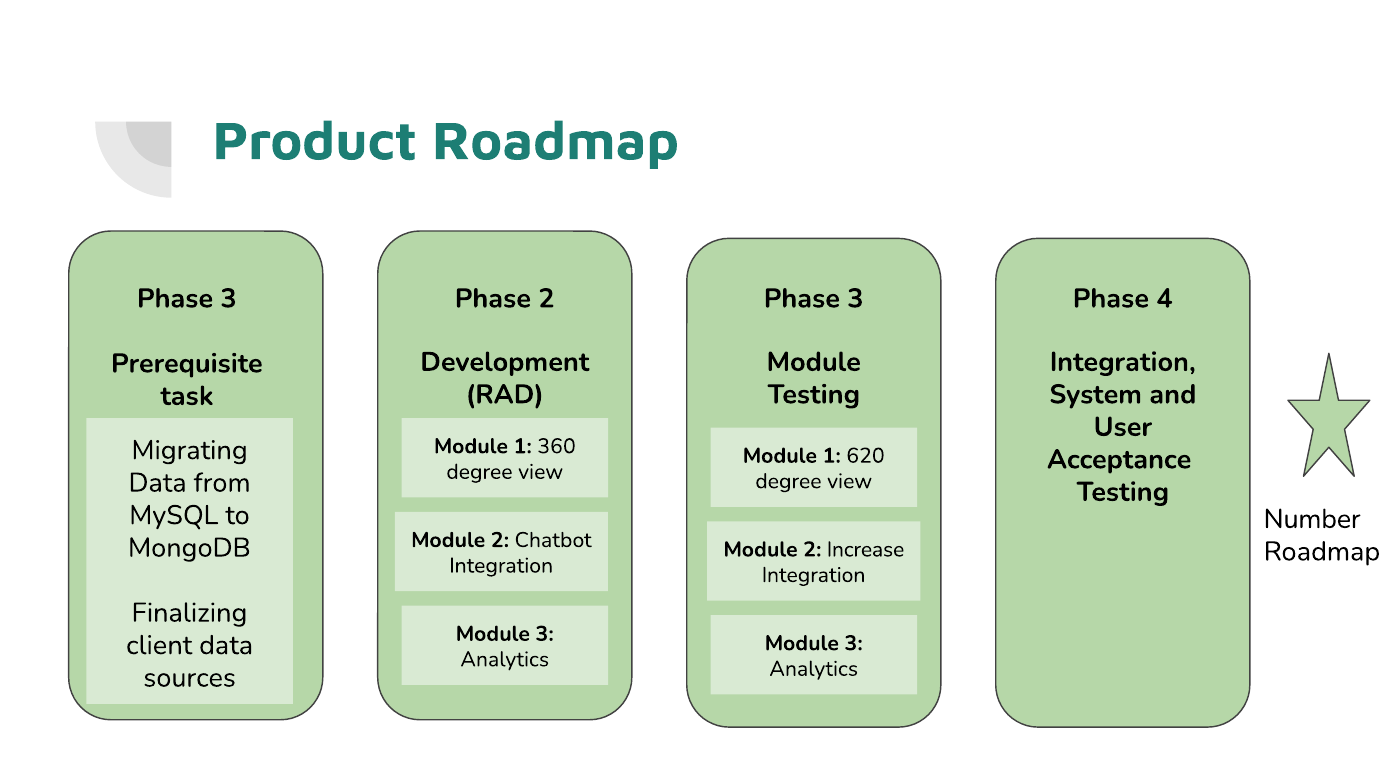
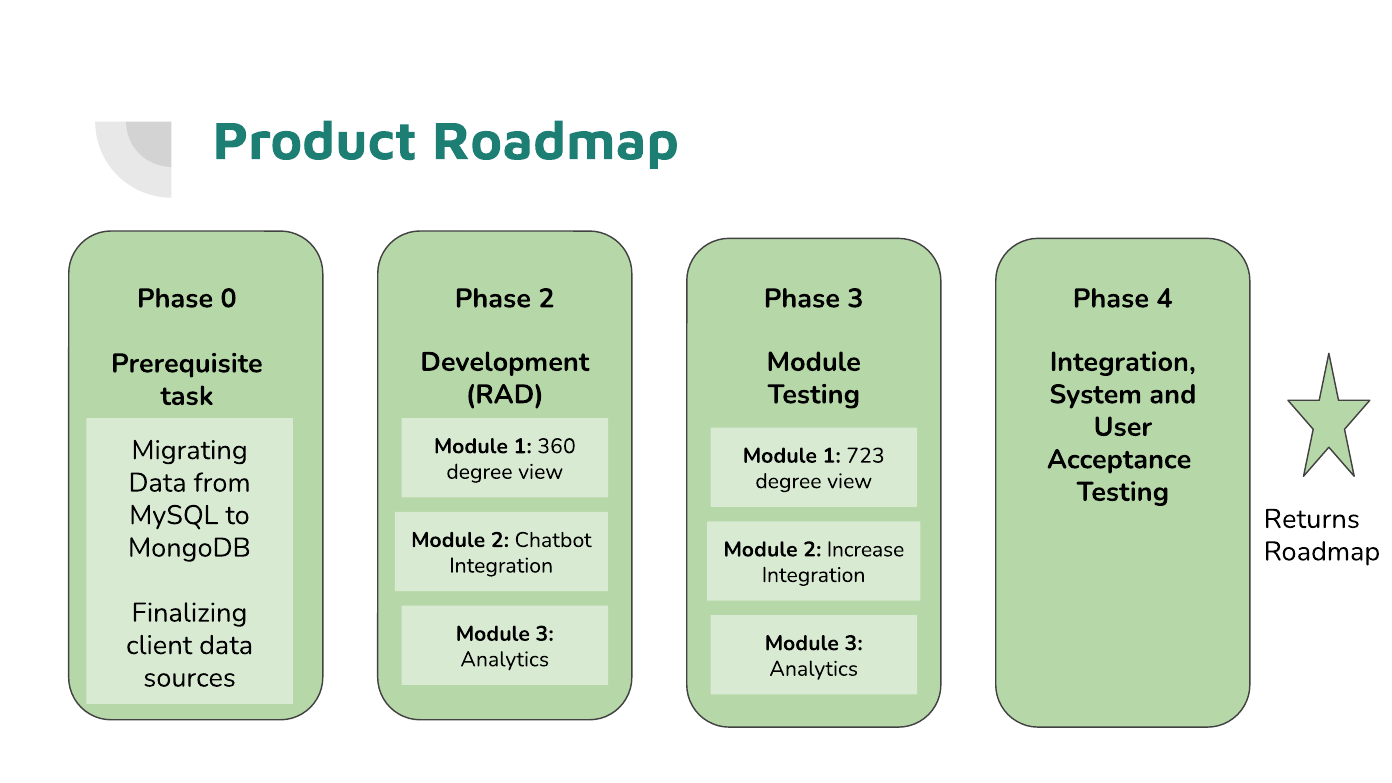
3 at (229, 298): 3 -> 0
620: 620 -> 723
Number: Number -> Returns
